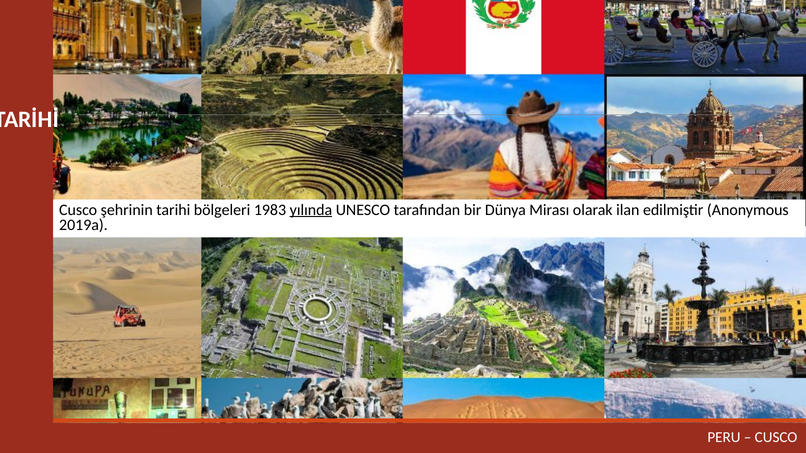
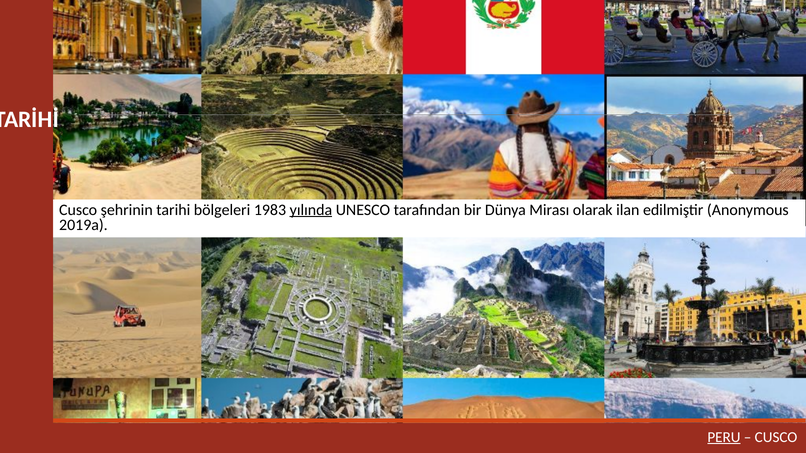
PERU underline: none -> present
